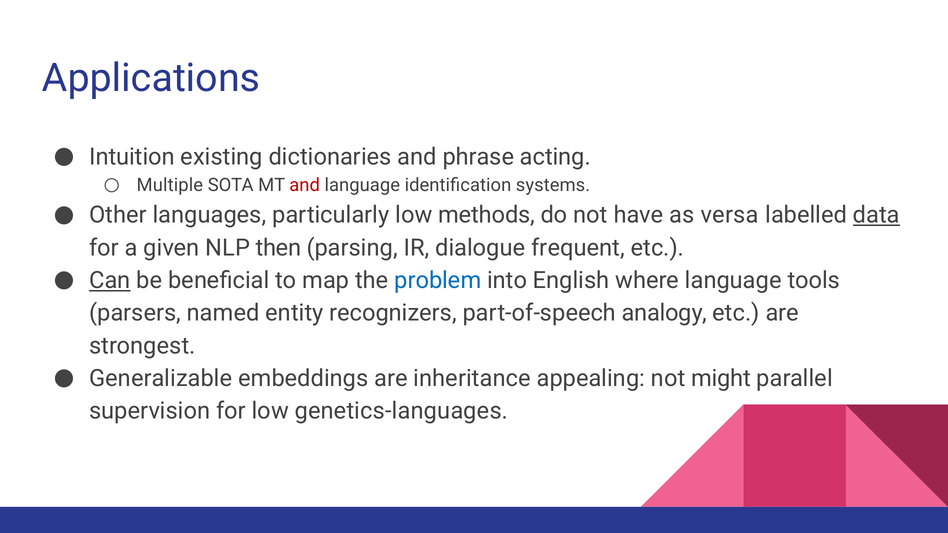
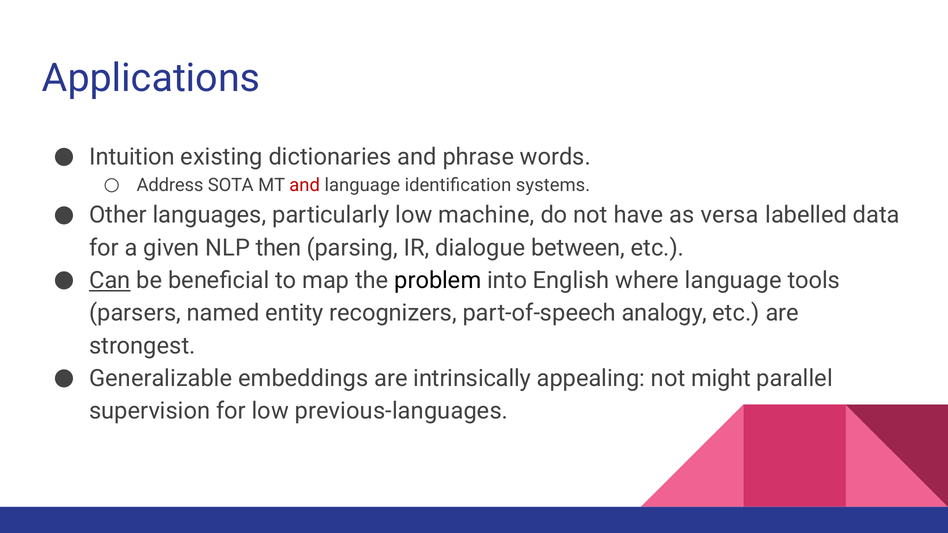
acting: acting -> words
Multiple: Multiple -> Address
methods: methods -> machine
data underline: present -> none
frequent: frequent -> between
problem colour: blue -> black
inheritance: inheritance -> intrinsically
genetics-languages: genetics-languages -> previous-languages
